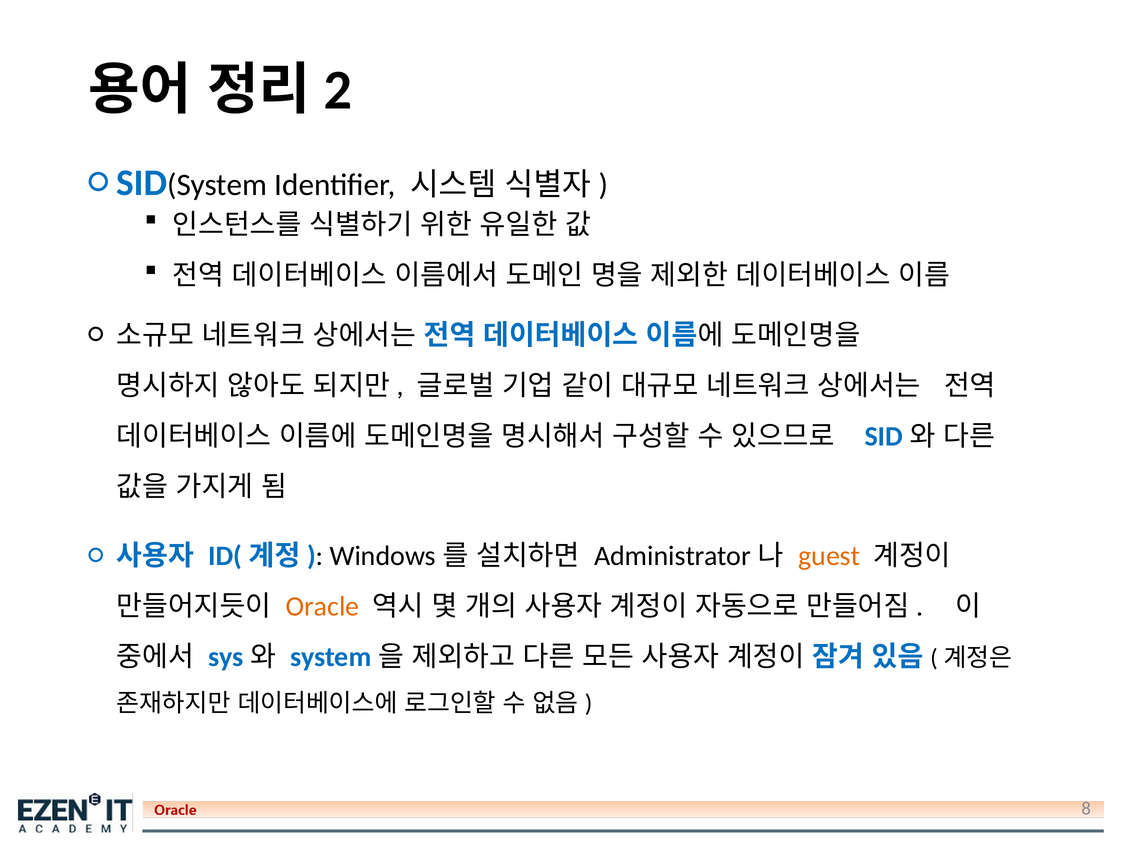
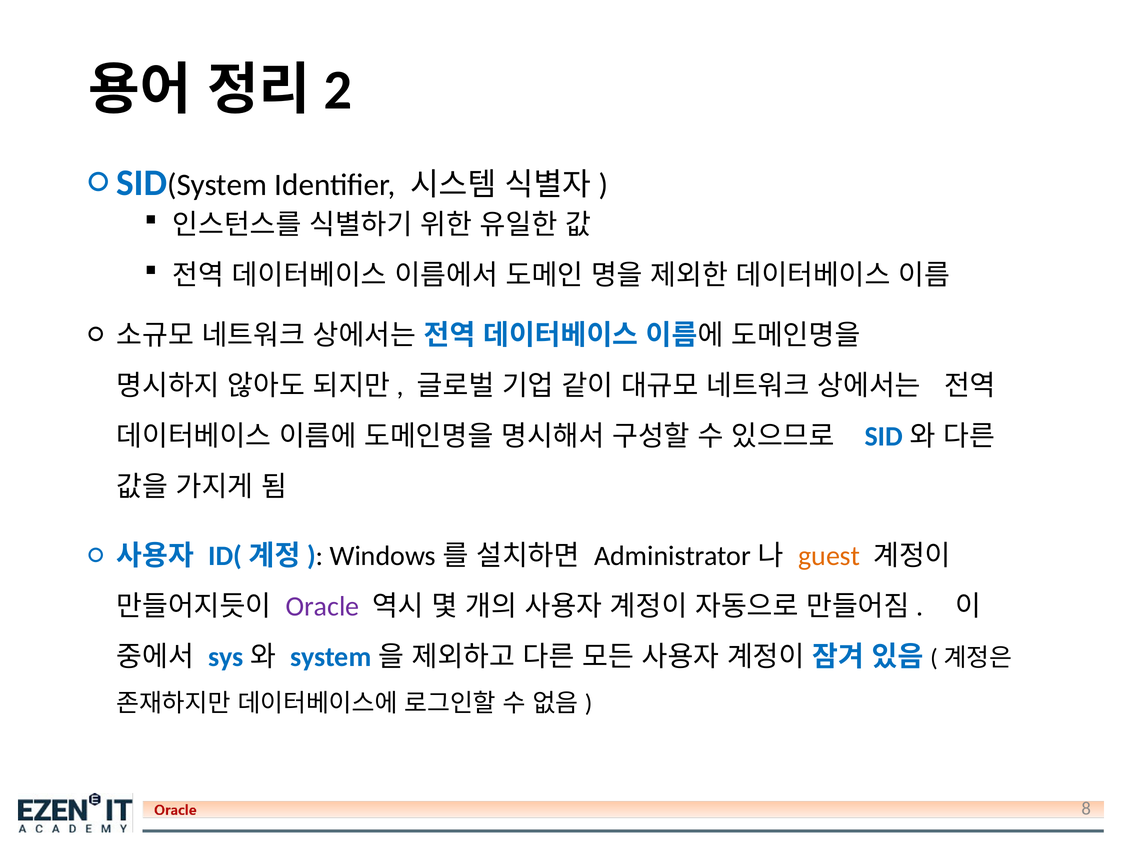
Oracle colour: orange -> purple
